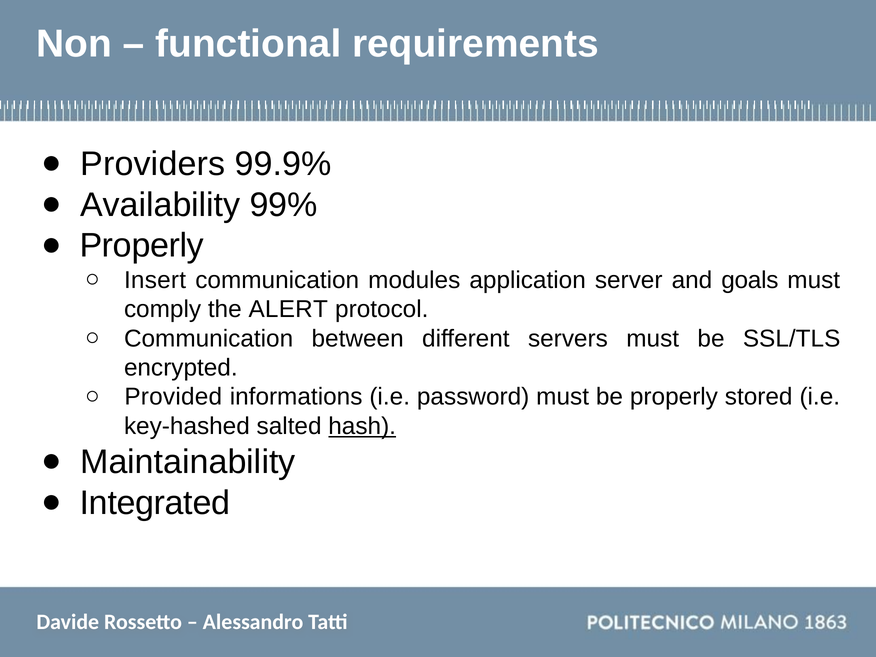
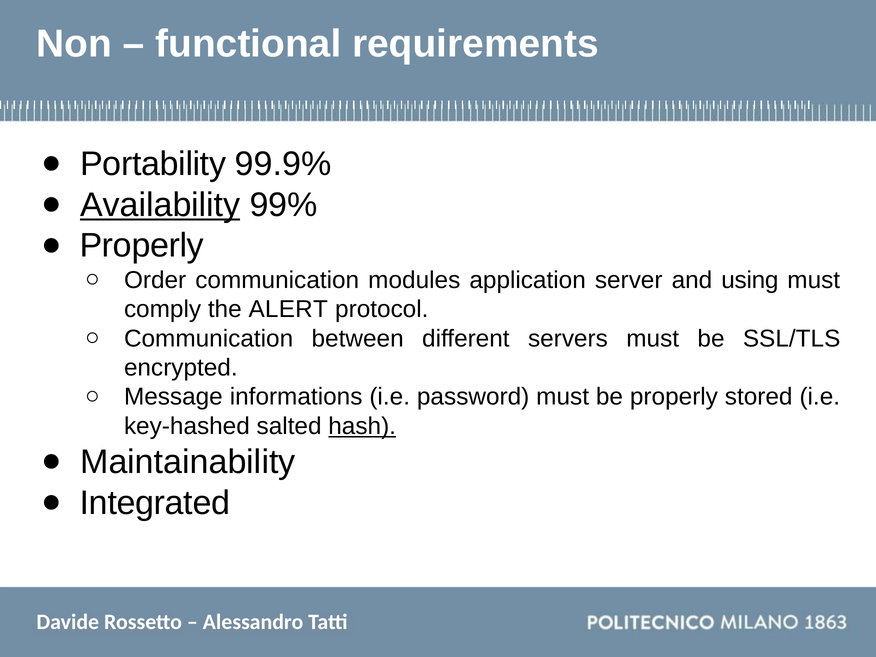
Providers: Providers -> Portability
Availability underline: none -> present
Insert: Insert -> Order
goals: goals -> using
Provided: Provided -> Message
